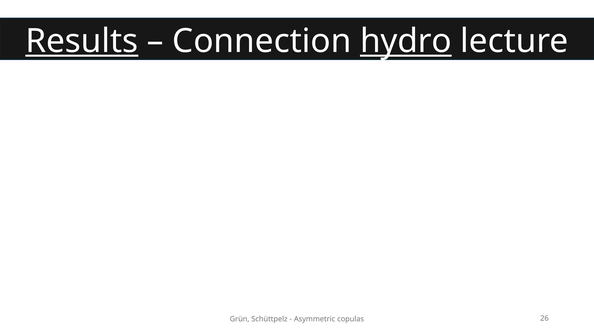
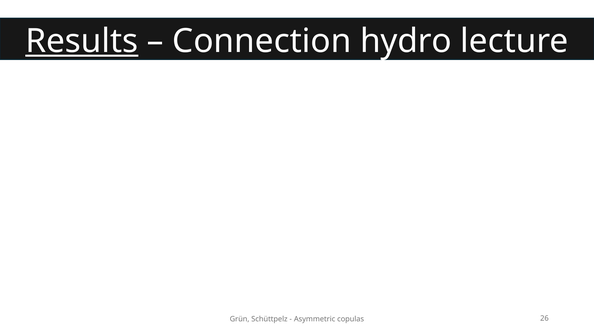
hydro underline: present -> none
